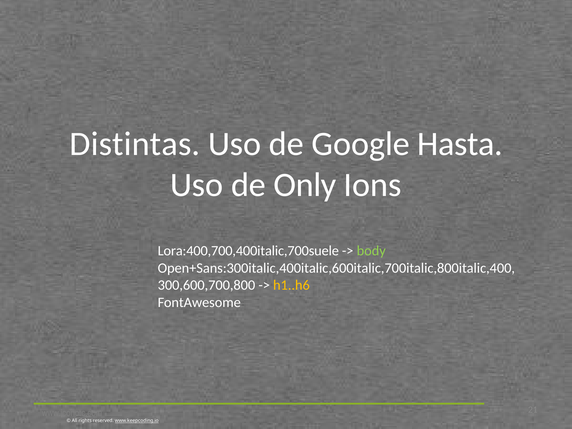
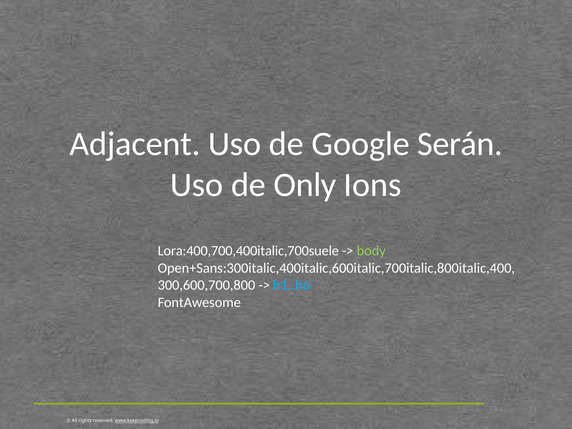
Distintas: Distintas -> Adjacent
Hasta: Hasta -> Serán
h1..h6 colour: yellow -> light blue
